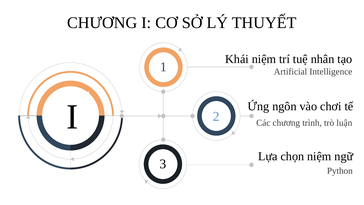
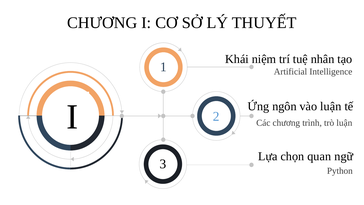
vào chơi: chơi -> luận
chọn niệm: niệm -> quan
